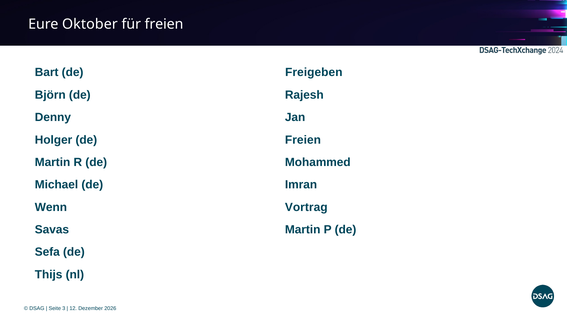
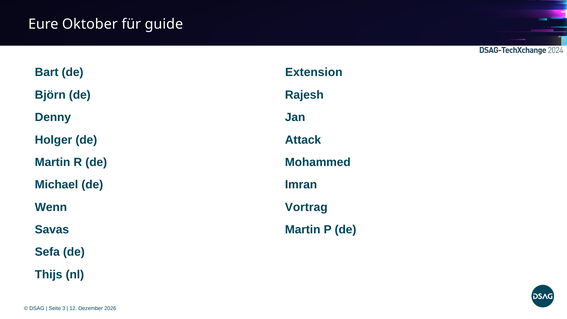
für freien: freien -> guide
Freigeben: Freigeben -> Extension
Freien at (303, 140): Freien -> Attack
